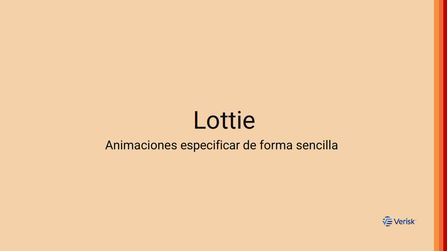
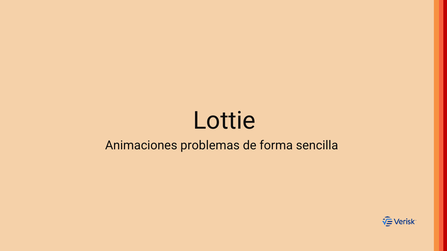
especificar: especificar -> problemas
